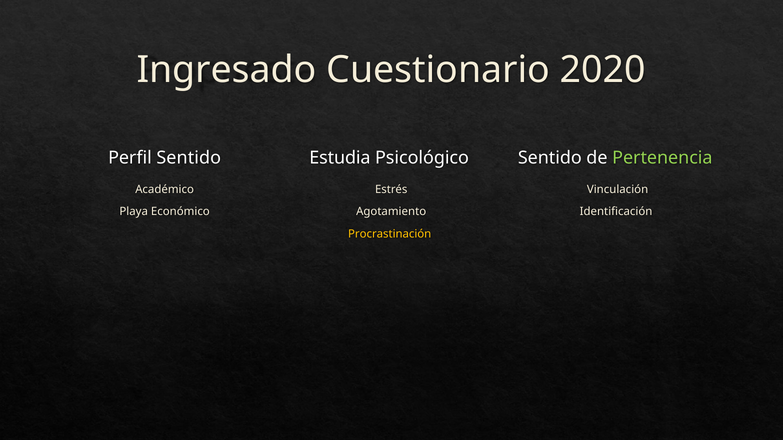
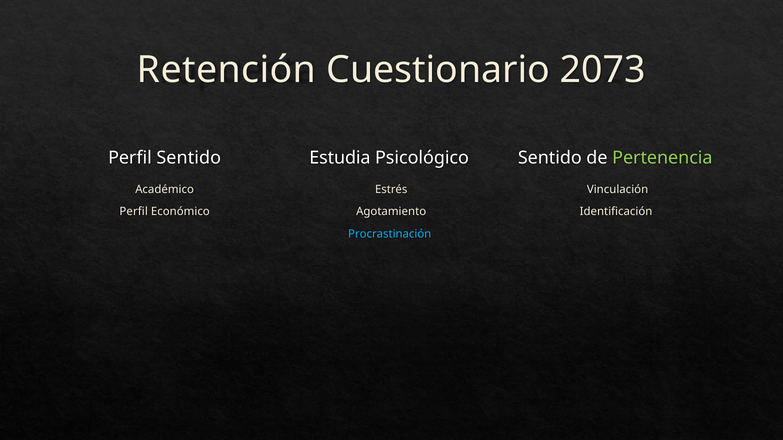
Ingresado: Ingresado -> Retención
2020: 2020 -> 2073
Playa at (134, 212): Playa -> Perfil
Procrastinación colour: yellow -> light blue
